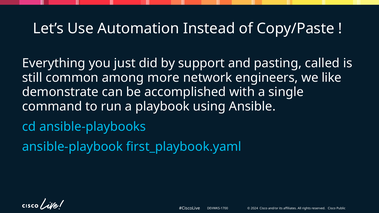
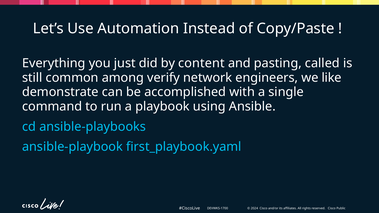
support: support -> content
more: more -> verify
